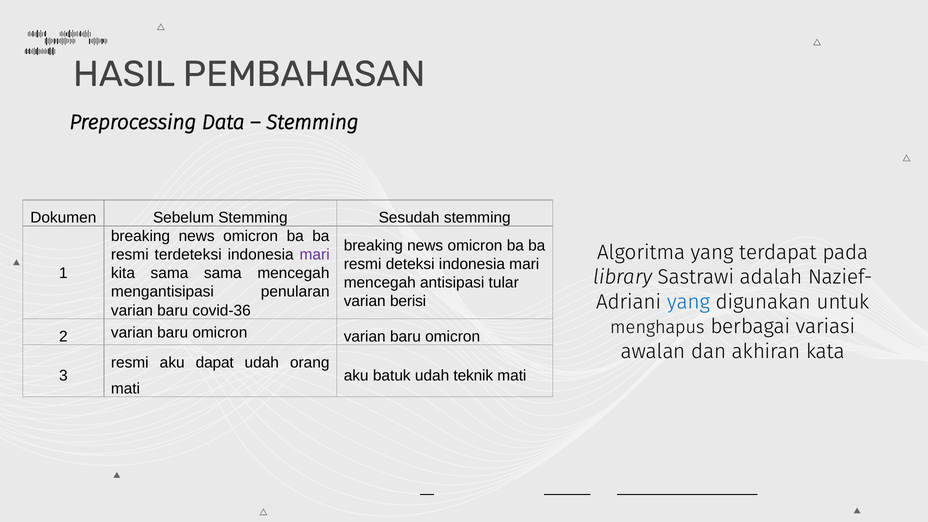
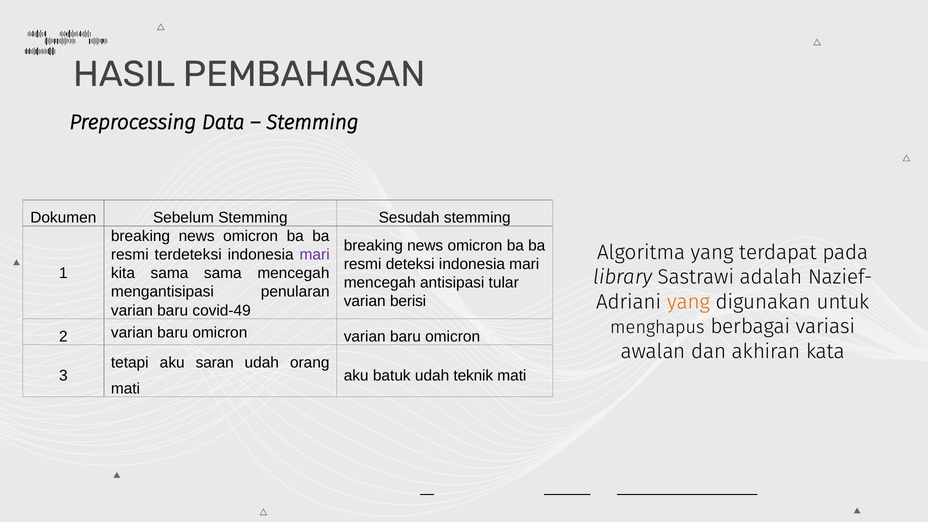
yang at (689, 302) colour: blue -> orange
covid-36: covid-36 -> covid-49
resmi at (130, 362): resmi -> tetapi
dapat: dapat -> saran
